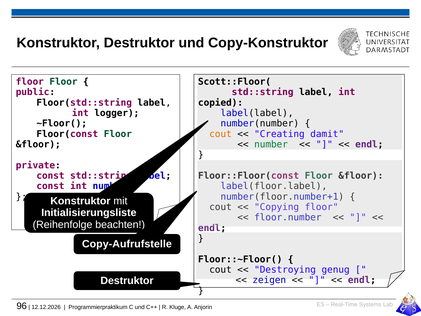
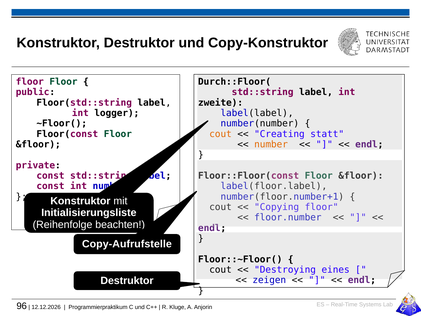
Scott::Floor(: Scott::Floor( -> Durch::Floor(
copied: copied -> zweite
damit: damit -> statt
number at (271, 144) colour: green -> orange
genug: genug -> eines
